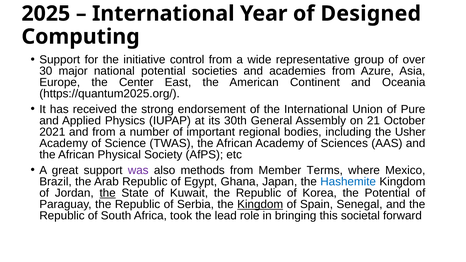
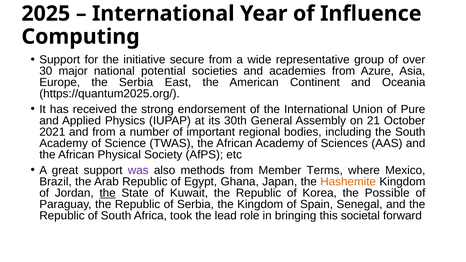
Designed: Designed -> Influence
control: control -> secure
the Center: Center -> Serbia
the Usher: Usher -> South
Hashemite colour: blue -> orange
the Potential: Potential -> Possible
Kingdom at (260, 204) underline: present -> none
